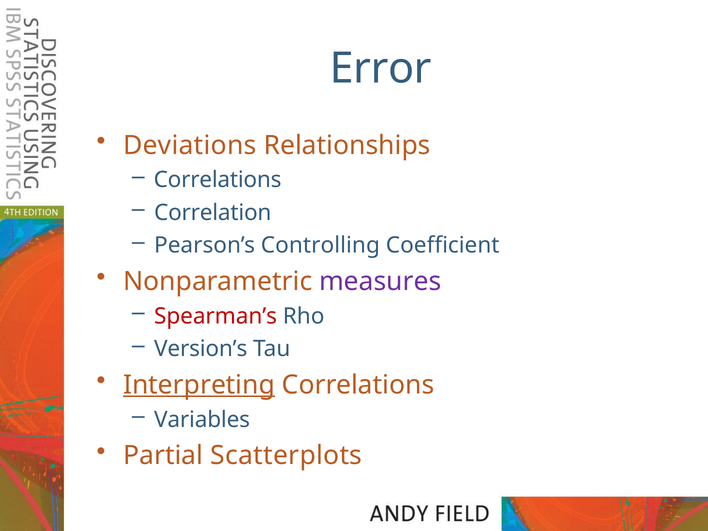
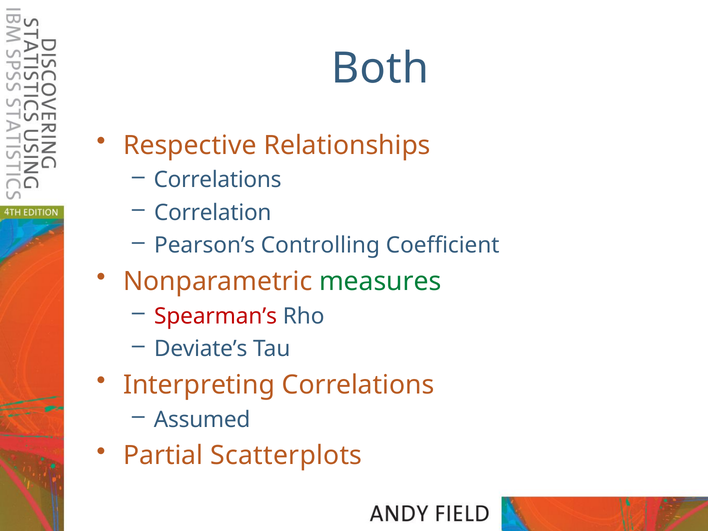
Error: Error -> Both
Deviations: Deviations -> Respective
measures colour: purple -> green
Version’s: Version’s -> Deviate’s
Interpreting underline: present -> none
Variables: Variables -> Assumed
